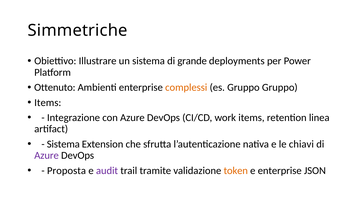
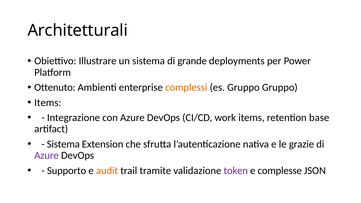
Simmetriche: Simmetriche -> Architetturali
linea: linea -> base
chiavi: chiavi -> grazie
Proposta: Proposta -> Supporto
audit colour: purple -> orange
token colour: orange -> purple
e enterprise: enterprise -> complesse
